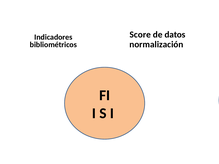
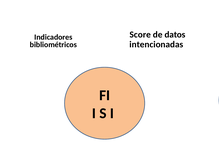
normalización: normalización -> intencionadas
